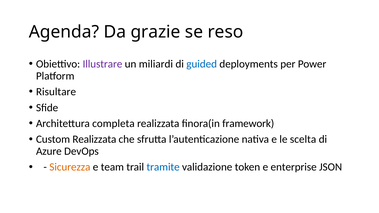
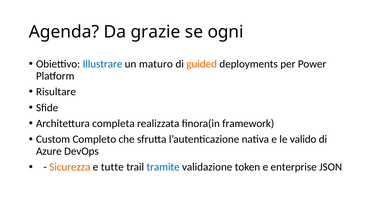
reso: reso -> ogni
Illustrare colour: purple -> blue
miliardi: miliardi -> maturo
guided colour: blue -> orange
Custom Realizzata: Realizzata -> Completo
scelta: scelta -> valido
team: team -> tutte
